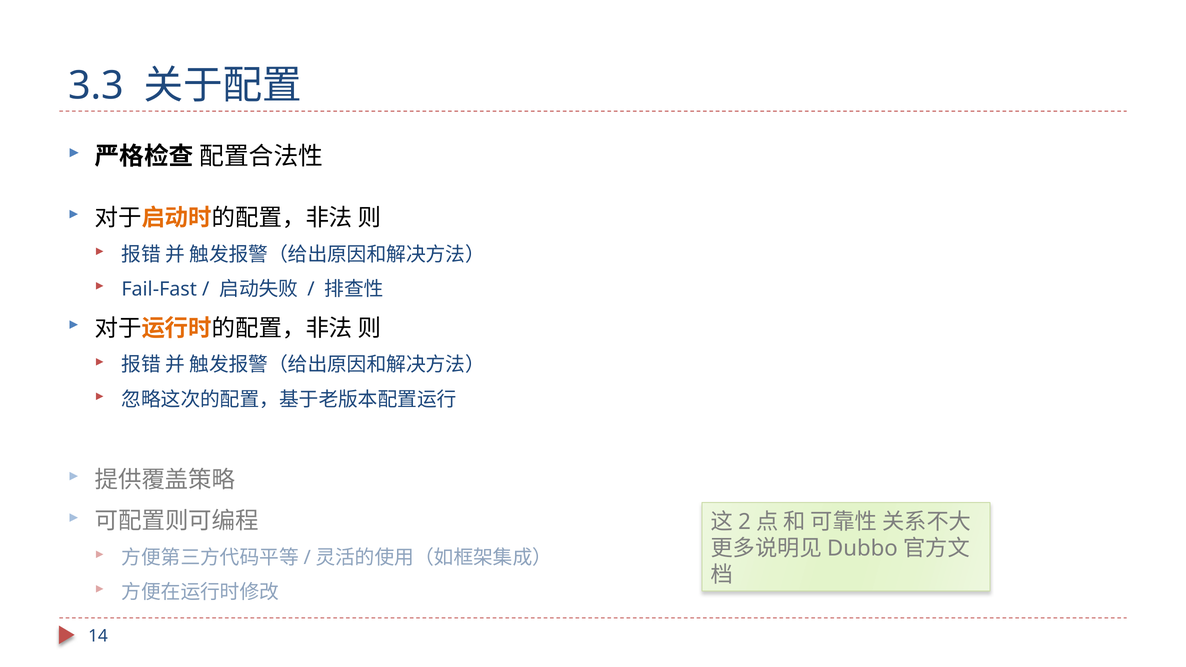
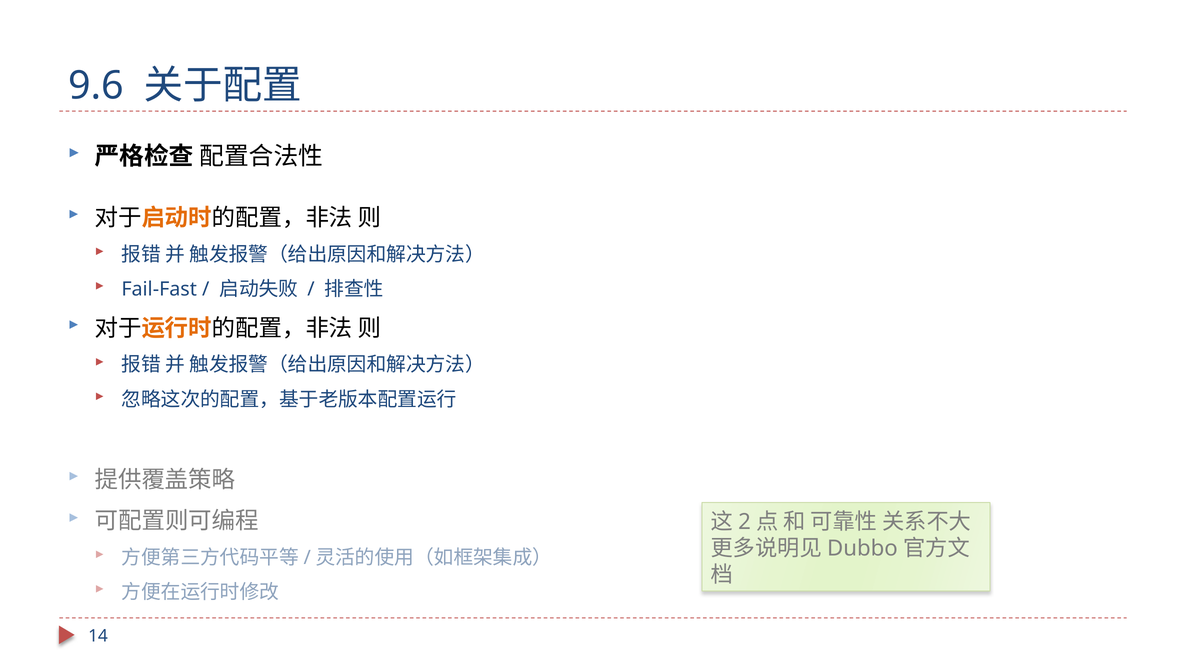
3.3: 3.3 -> 9.6
